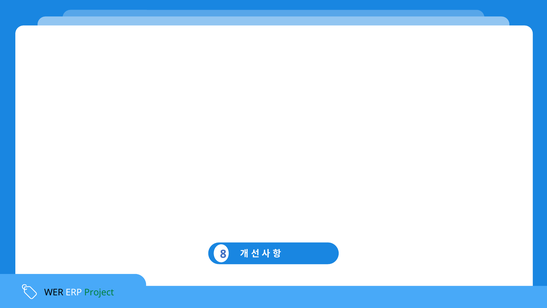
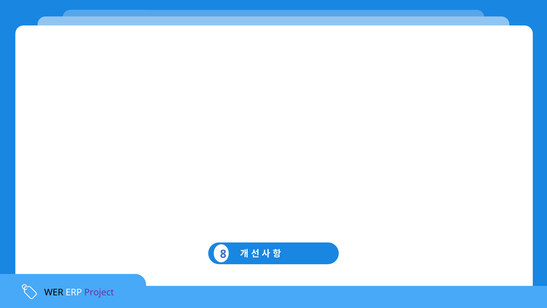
Project colour: green -> purple
